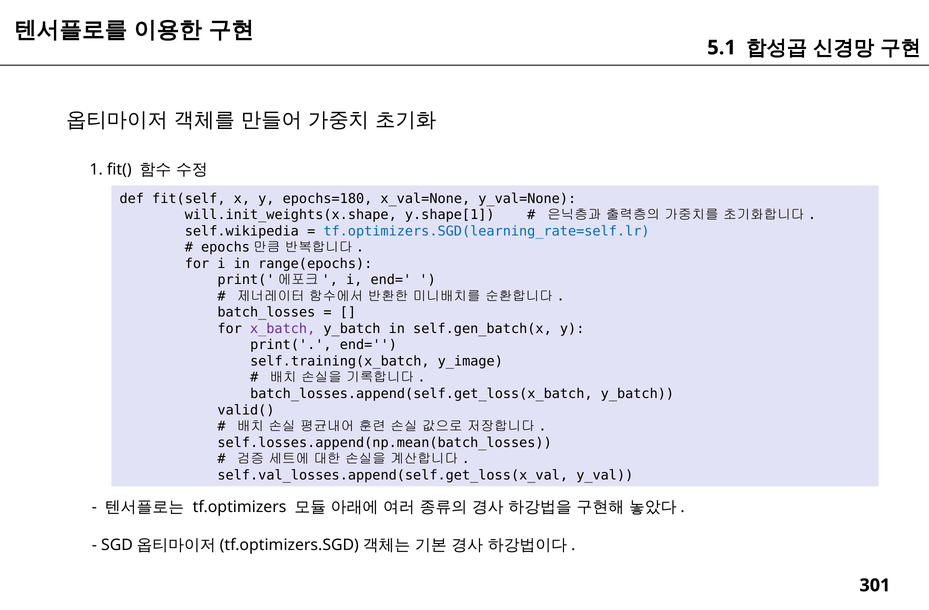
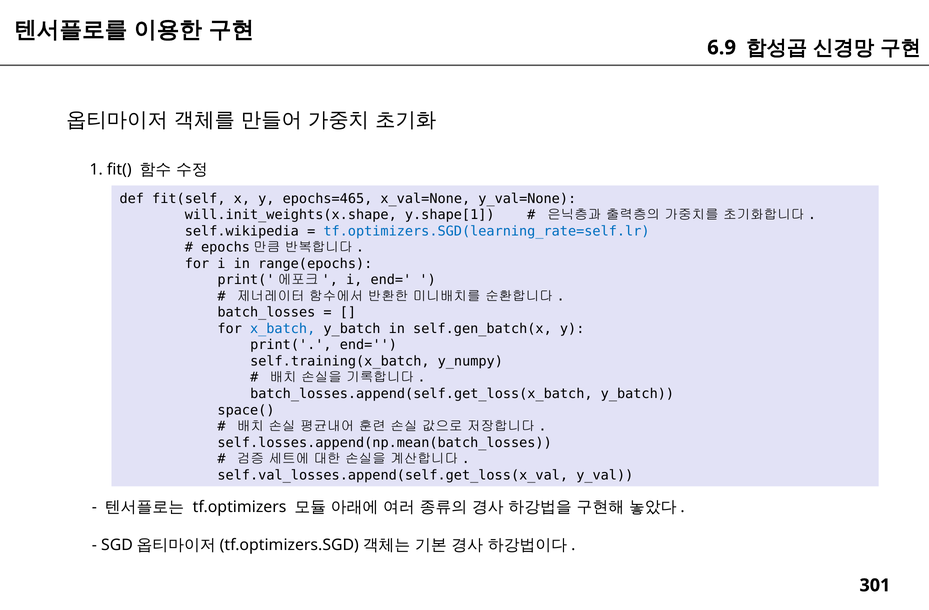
5.1: 5.1 -> 6.9
epochs=180: epochs=180 -> epochs=465
x_batch colour: purple -> blue
y_image: y_image -> y_numpy
valid(: valid( -> space(
